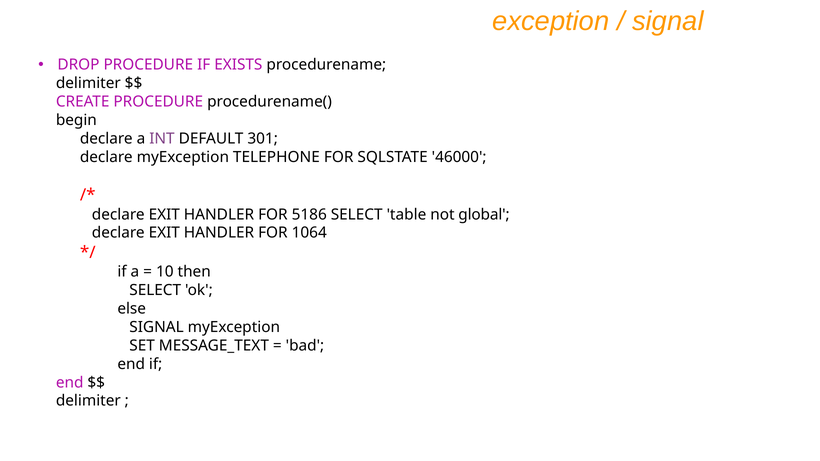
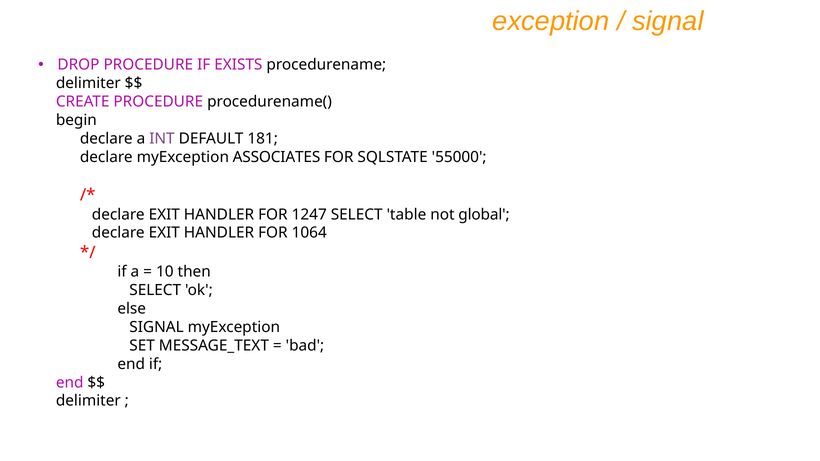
301: 301 -> 181
TELEPHONE: TELEPHONE -> ASSOCIATES
46000: 46000 -> 55000
5186: 5186 -> 1247
